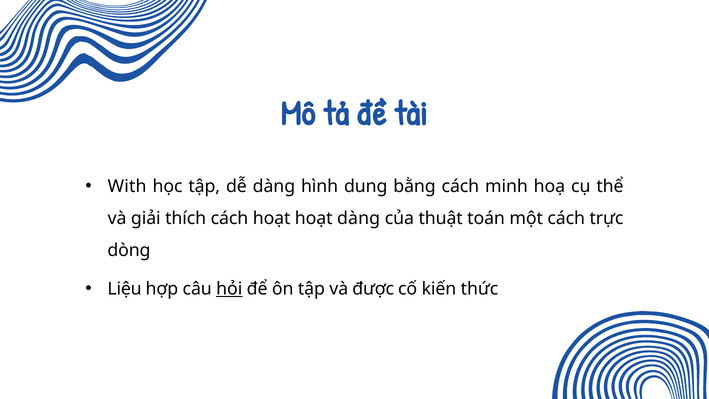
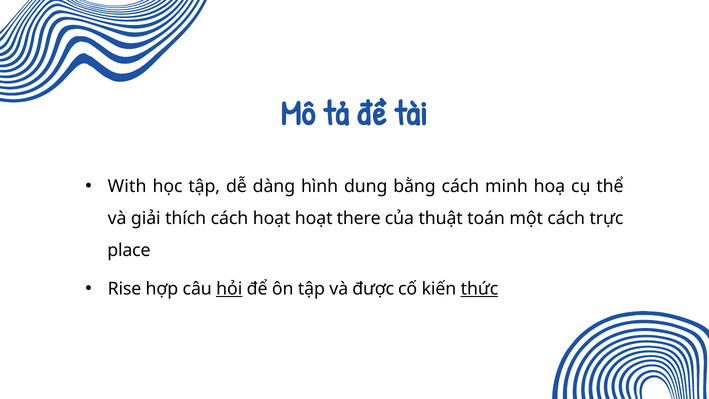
hoạt dàng: dàng -> there
dòng: dòng -> place
Liệu: Liệu -> Rise
thức underline: none -> present
